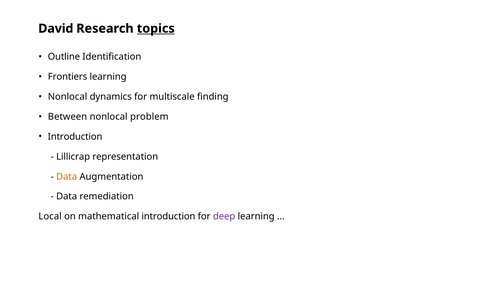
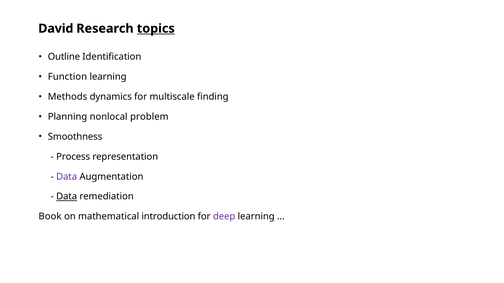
Frontiers: Frontiers -> Function
Nonlocal at (68, 97): Nonlocal -> Methods
Between: Between -> Planning
Introduction at (75, 137): Introduction -> Smoothness
Lillicrap: Lillicrap -> Process
Data at (67, 177) colour: orange -> purple
Data at (67, 197) underline: none -> present
Local: Local -> Book
